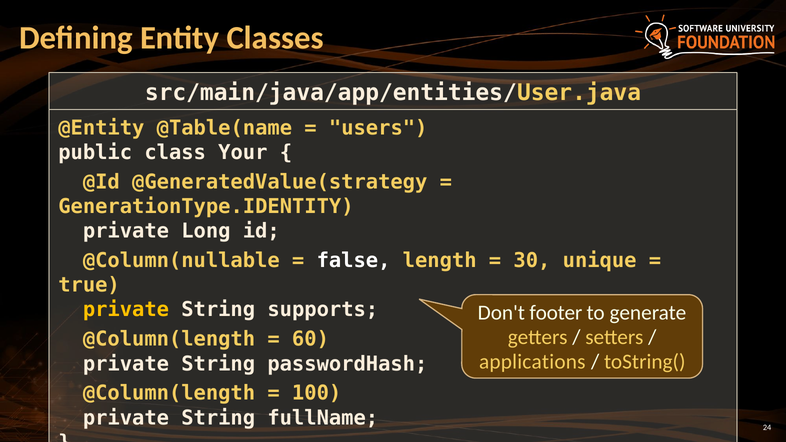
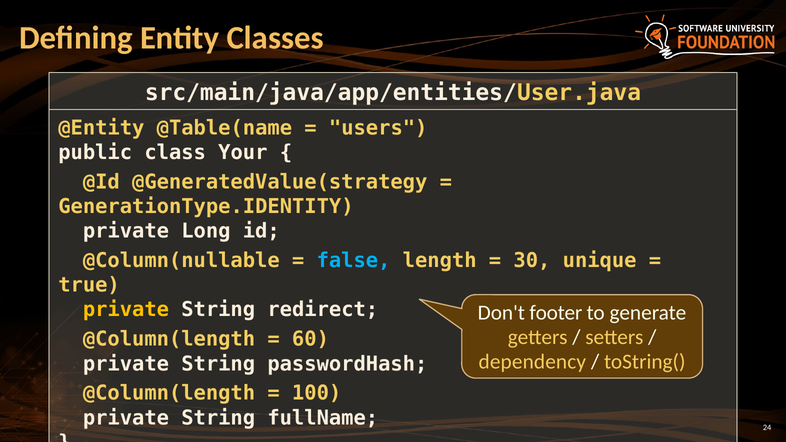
false colour: white -> light blue
supports: supports -> redirect
applications: applications -> dependency
